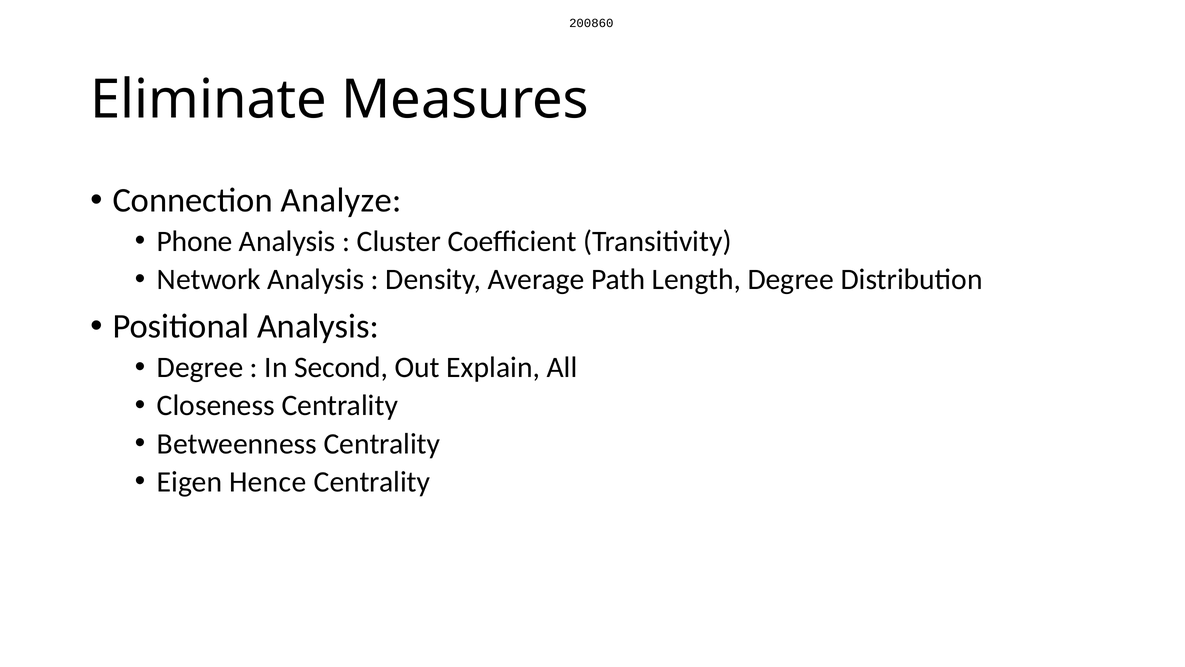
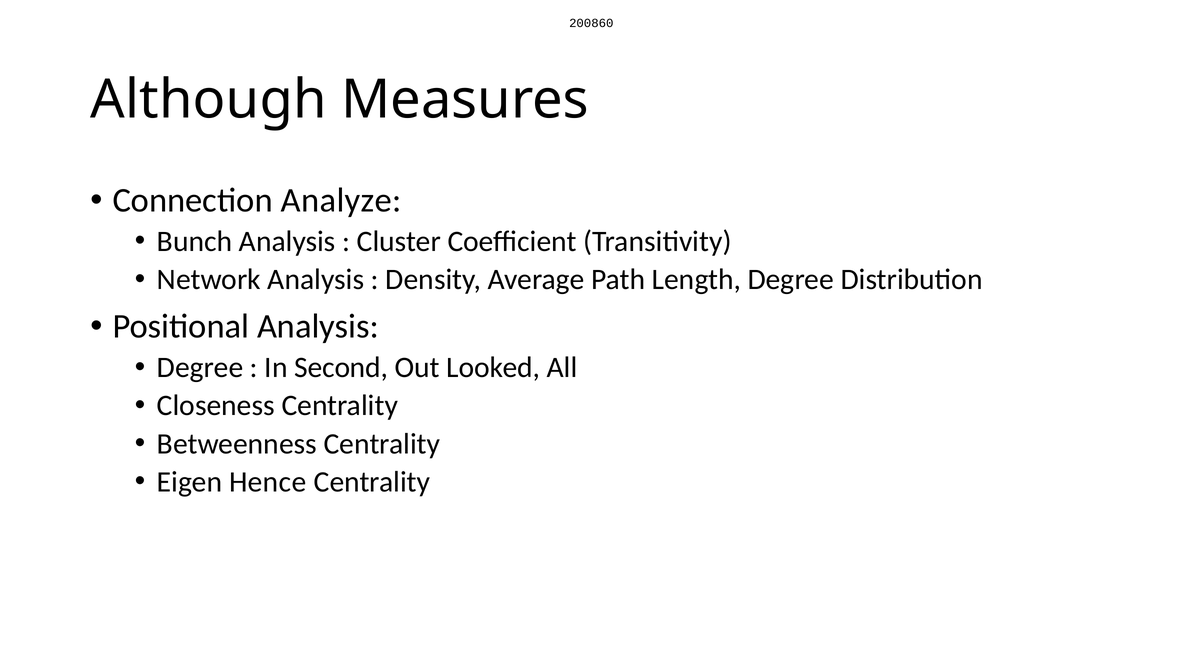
Eliminate: Eliminate -> Although
Phone: Phone -> Bunch
Explain: Explain -> Looked
